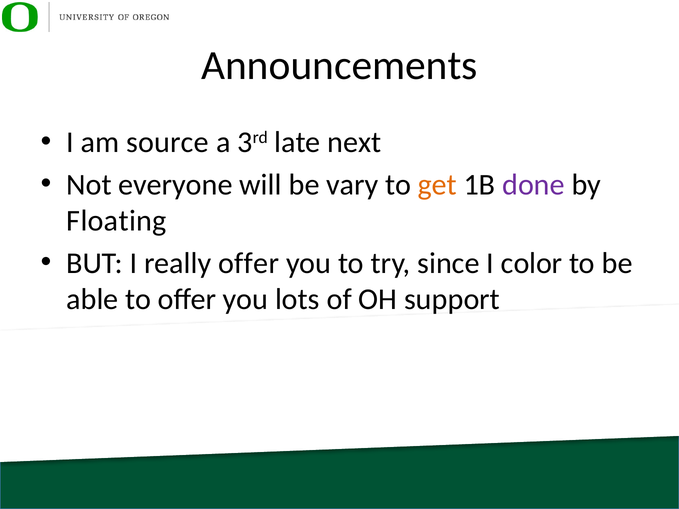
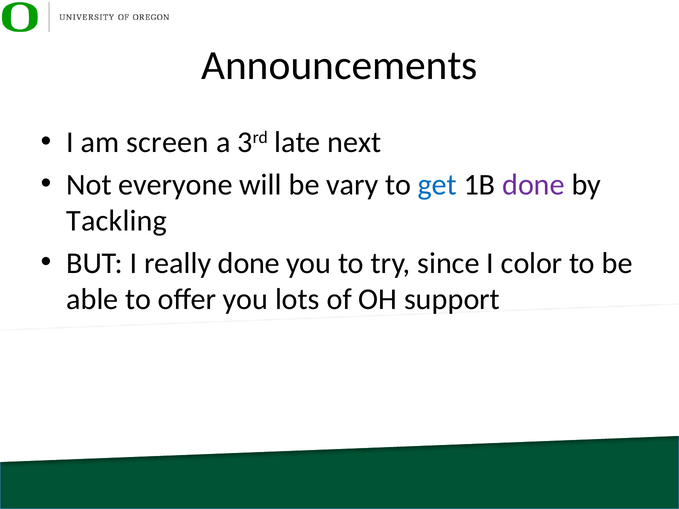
source: source -> screen
get colour: orange -> blue
Floating: Floating -> Tackling
really offer: offer -> done
